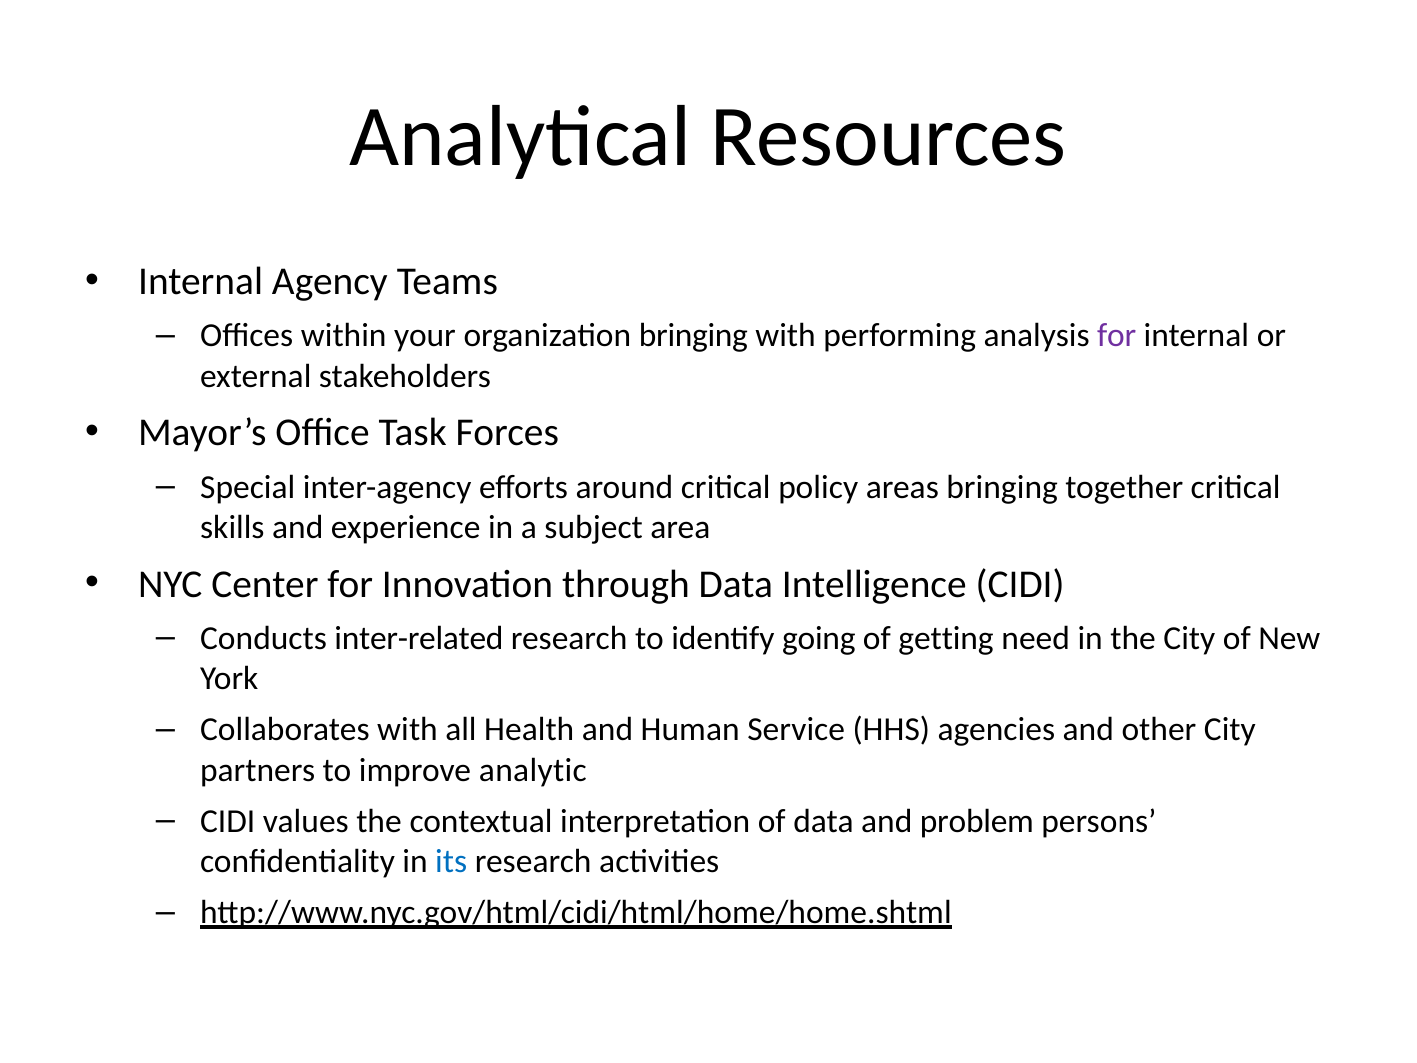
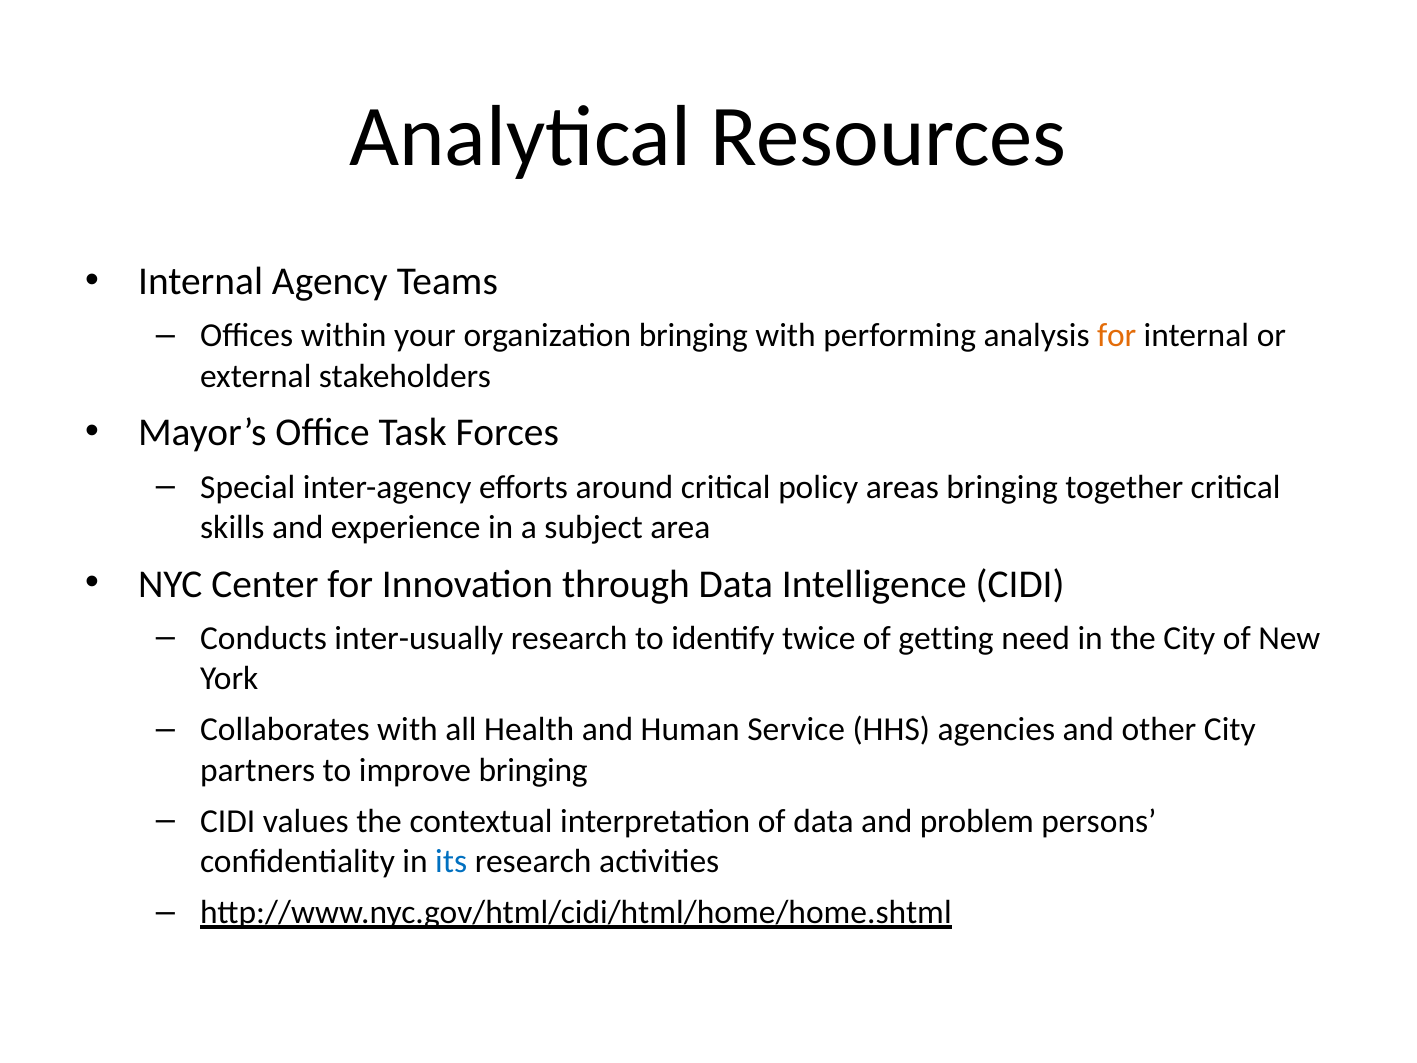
for at (1117, 336) colour: purple -> orange
inter-related: inter-related -> inter-usually
going: going -> twice
improve analytic: analytic -> bringing
